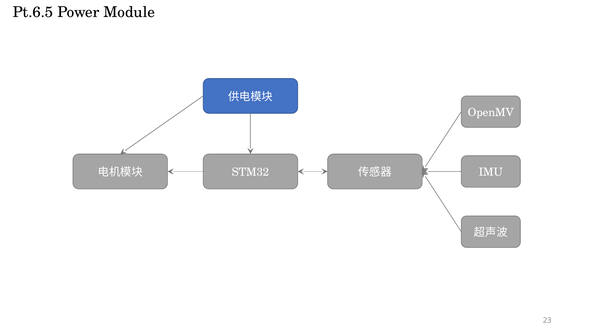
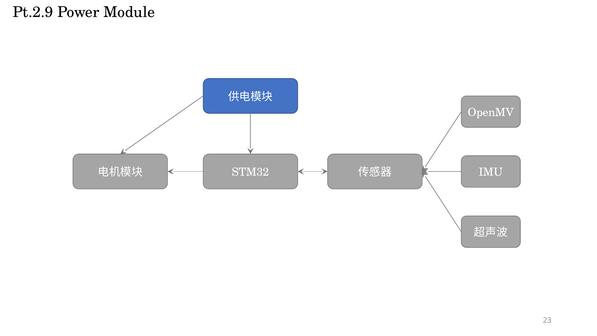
Pt.6.5: Pt.6.5 -> Pt.2.9
